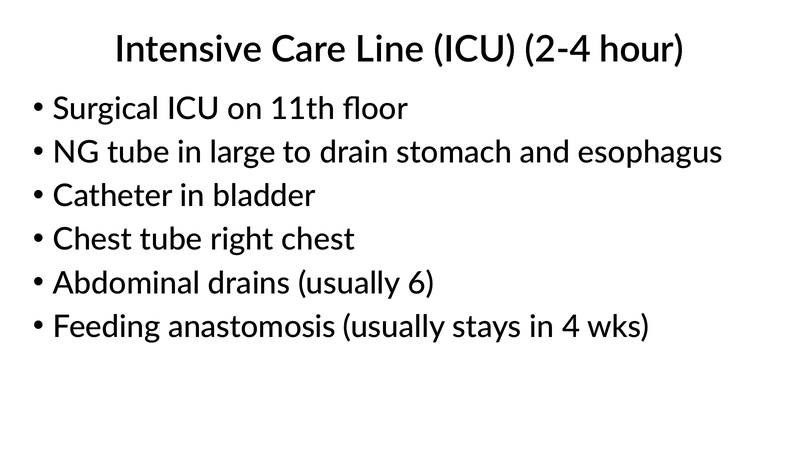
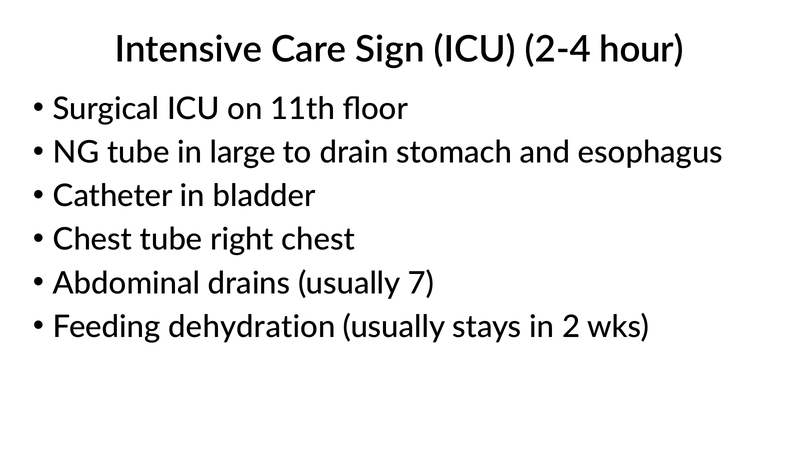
Line: Line -> Sign
6: 6 -> 7
anastomosis: anastomosis -> dehydration
4: 4 -> 2
